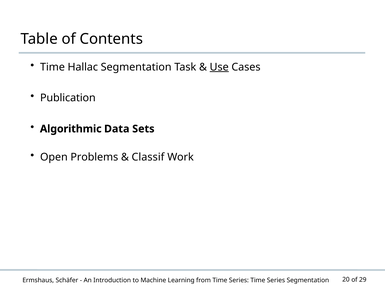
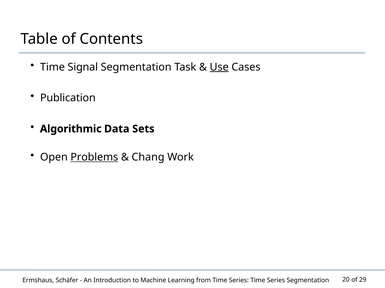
Hallac: Hallac -> Signal
Problems underline: none -> present
Classif: Classif -> Chang
